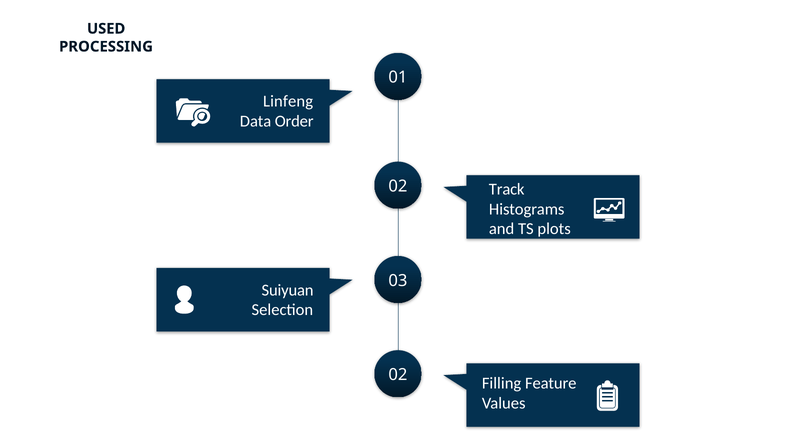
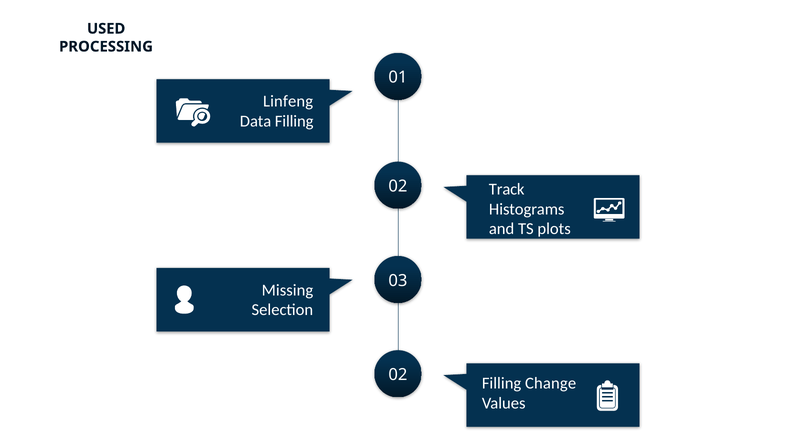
Data Order: Order -> Filling
Suiyuan: Suiyuan -> Missing
Feature: Feature -> Change
